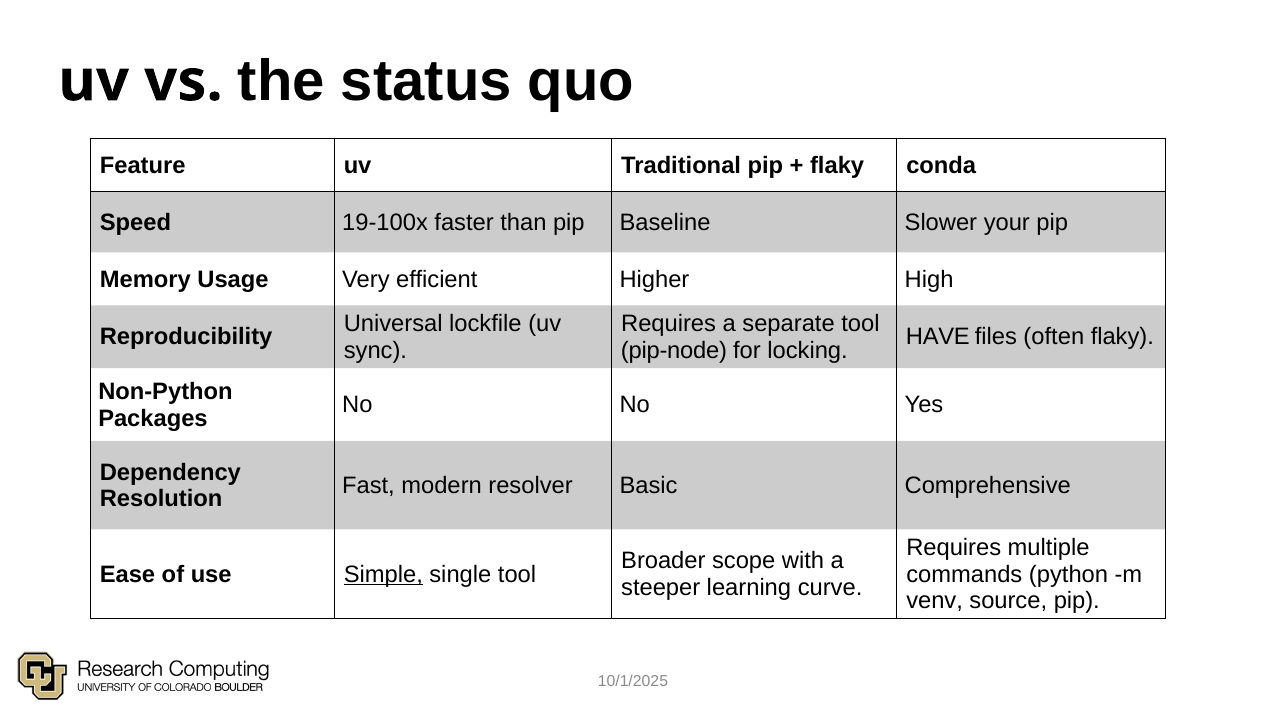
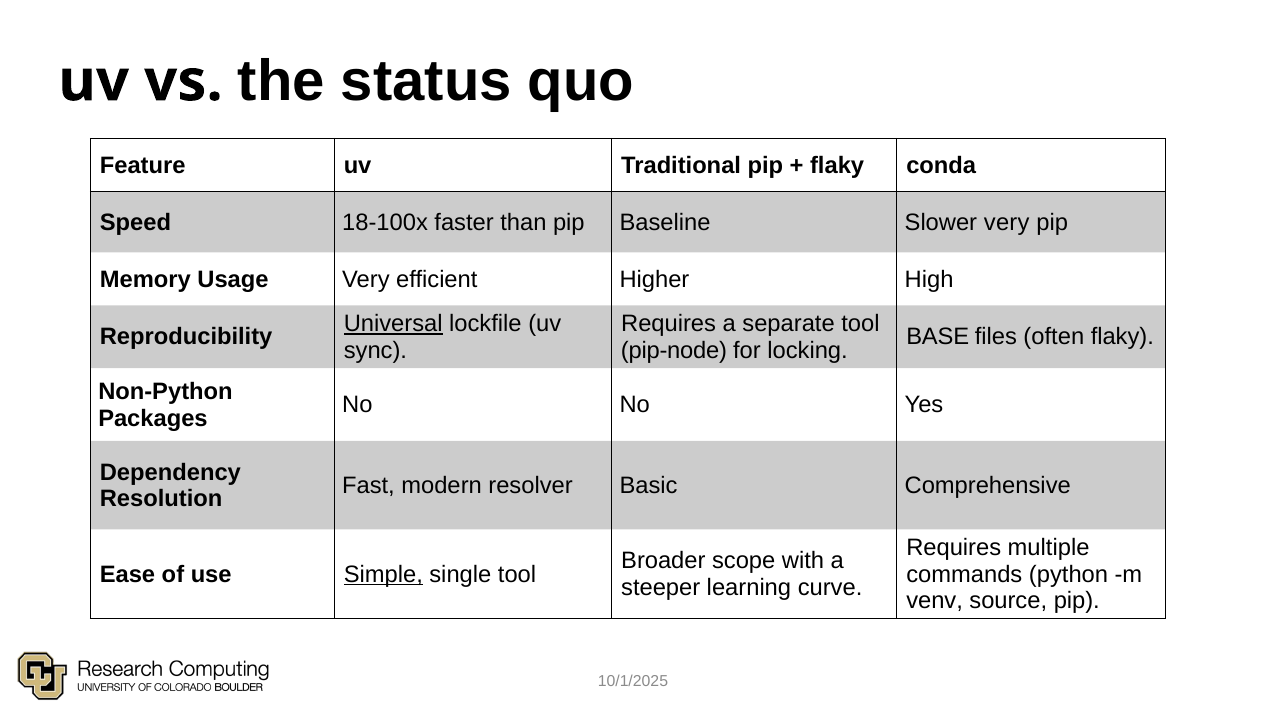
19-100x: 19-100x -> 18-100x
Slower your: your -> very
Universal underline: none -> present
HAVE: HAVE -> BASE
